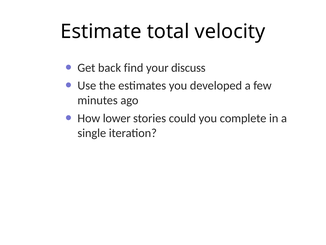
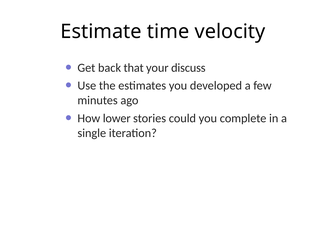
total: total -> time
find: find -> that
